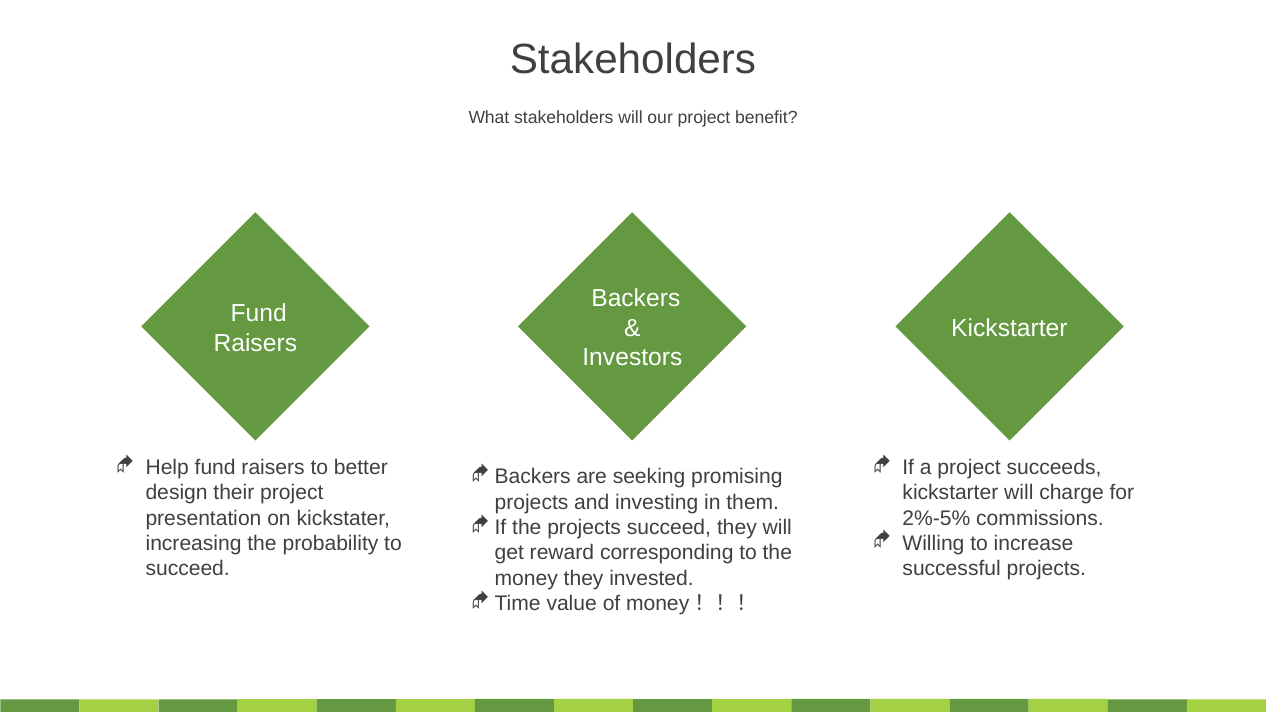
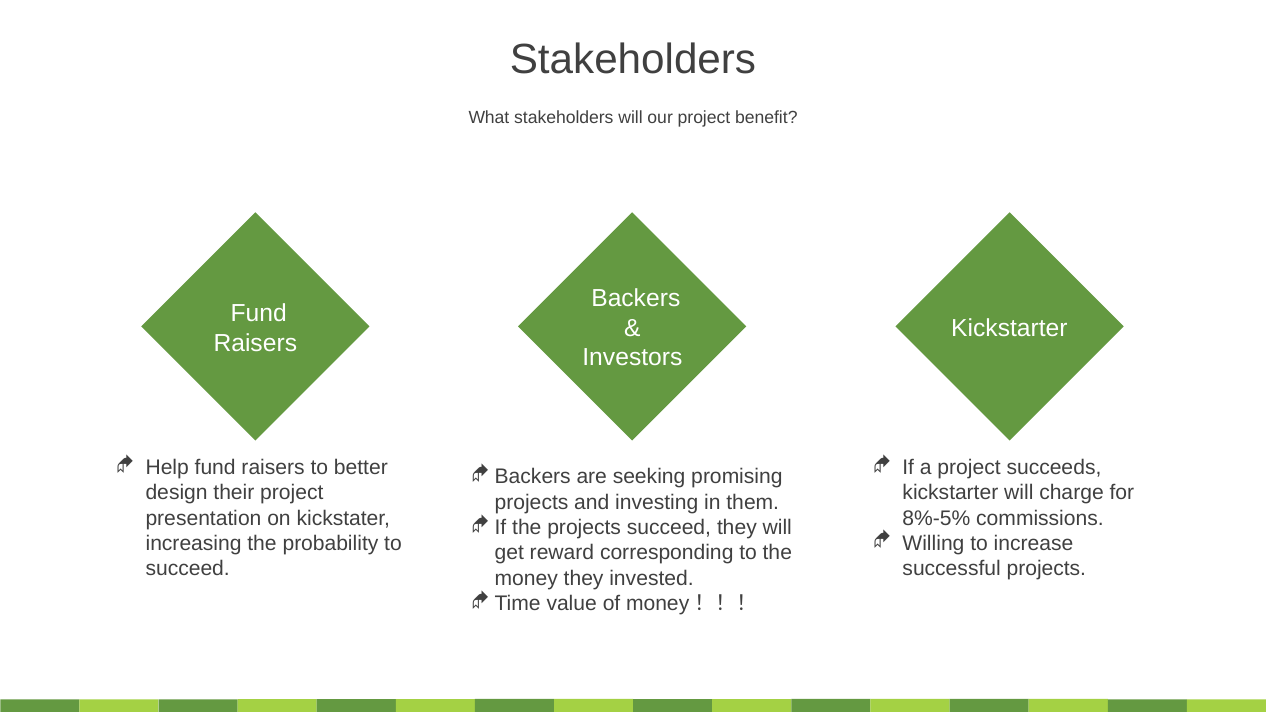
2%-5%: 2%-5% -> 8%-5%
